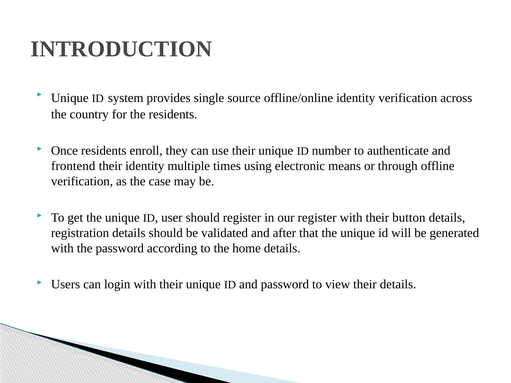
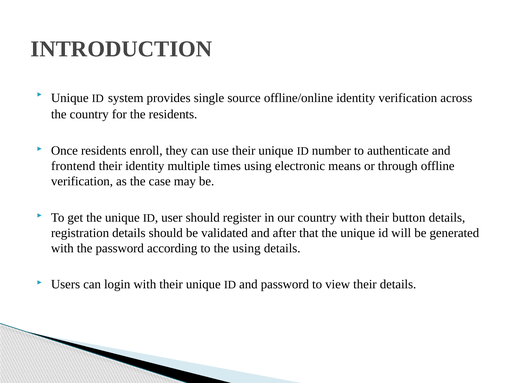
our register: register -> country
the home: home -> using
